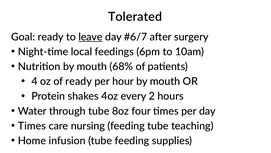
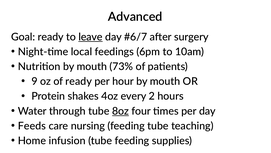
Tolerated: Tolerated -> Advanced
68%: 68% -> 73%
4: 4 -> 9
8oz underline: none -> present
Times at (32, 125): Times -> Feeds
